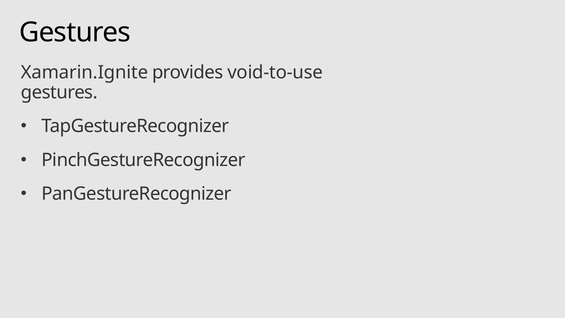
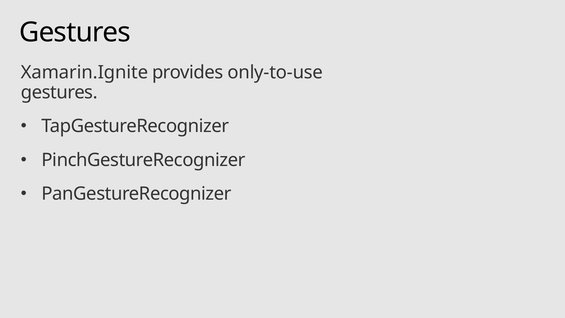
void-to-use: void-to-use -> only-to-use
